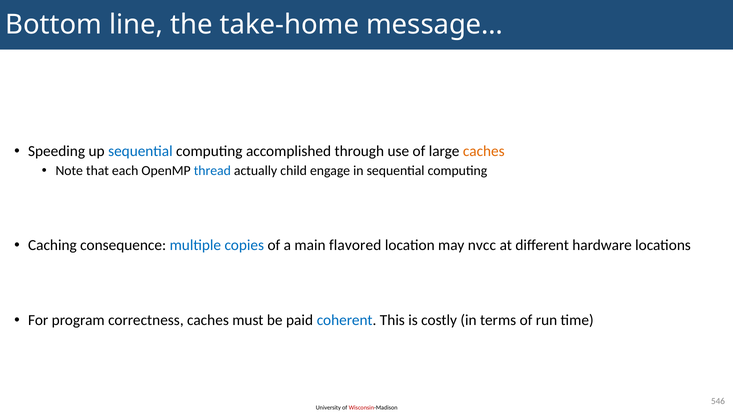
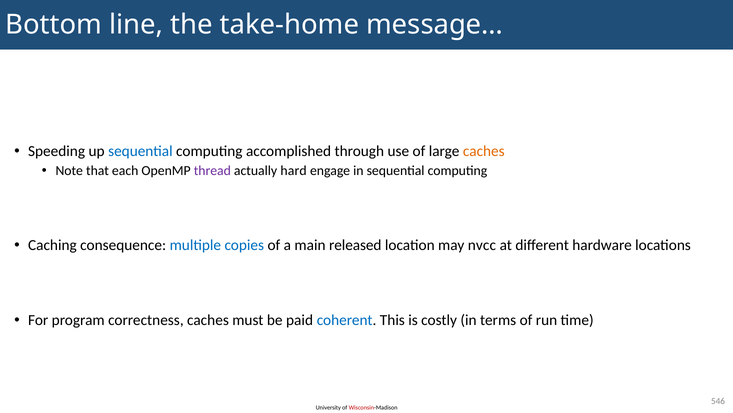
thread colour: blue -> purple
child: child -> hard
flavored: flavored -> released
